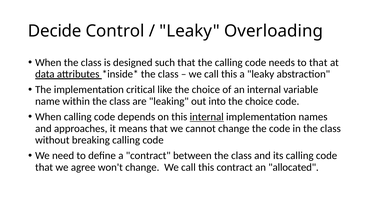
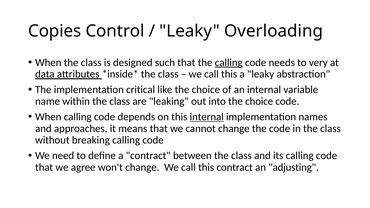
Decide: Decide -> Copies
calling at (229, 63) underline: none -> present
to that: that -> very
allocated: allocated -> adjusting
